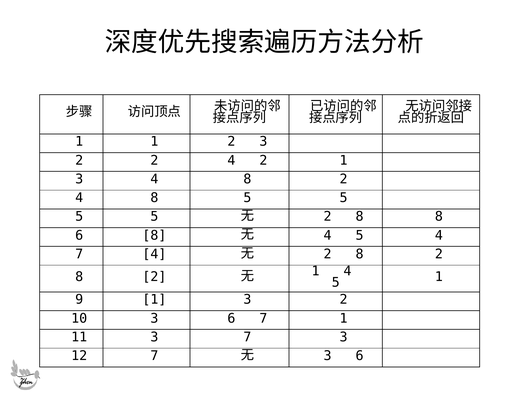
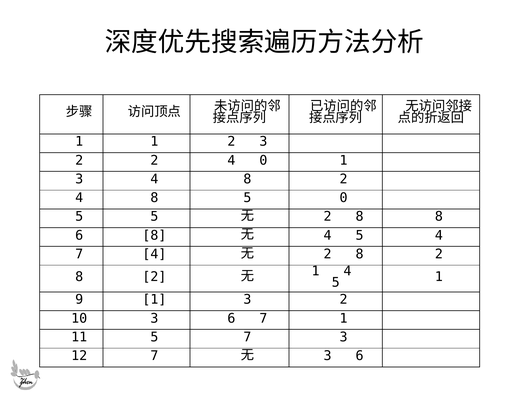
4 2: 2 -> 0
8 5 5: 5 -> 0
11 3: 3 -> 5
